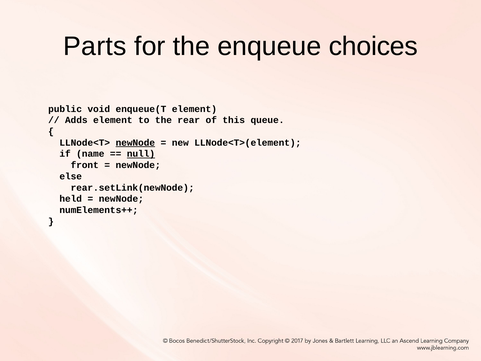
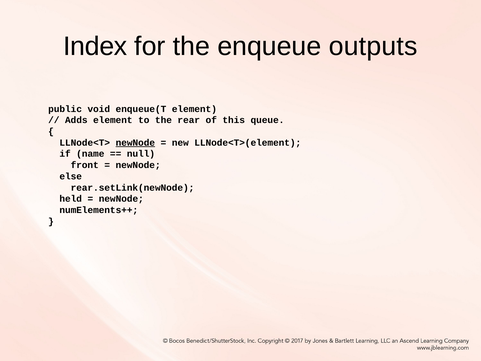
Parts: Parts -> Index
choices: choices -> outputs
null underline: present -> none
